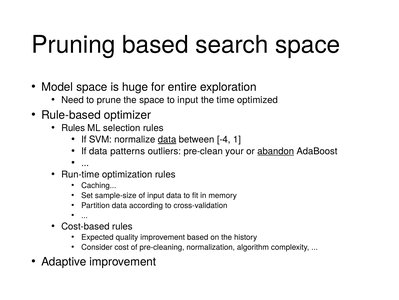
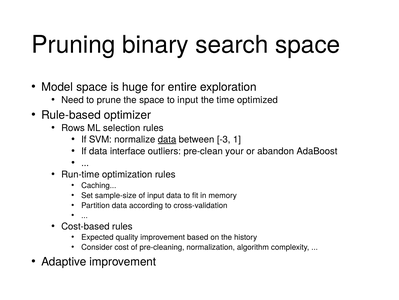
Pruning based: based -> binary
Rules at (73, 128): Rules -> Rows
-4: -4 -> -3
patterns: patterns -> interface
abandon underline: present -> none
